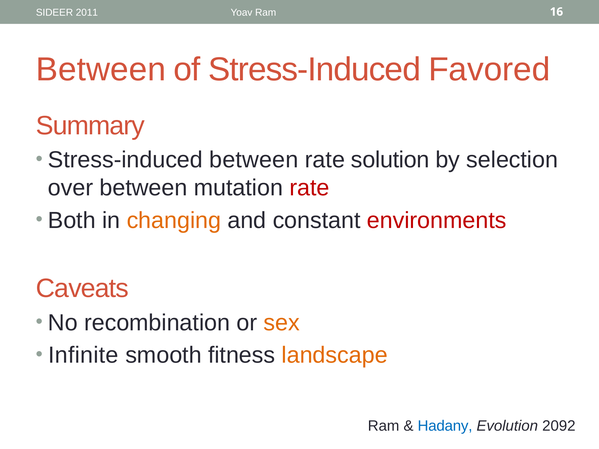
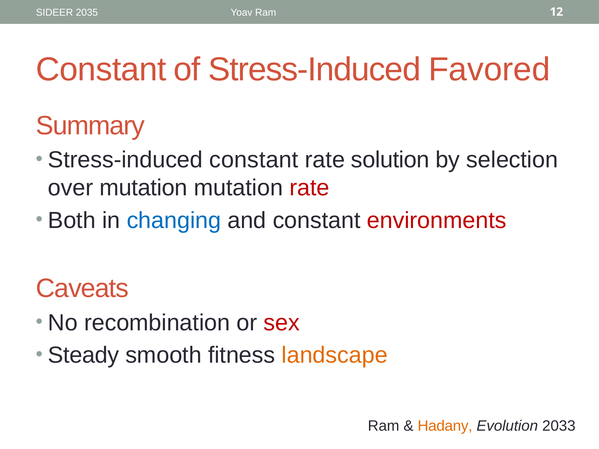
2011: 2011 -> 2035
16: 16 -> 12
Between at (101, 70): Between -> Constant
Stress-induced between: between -> constant
over between: between -> mutation
changing colour: orange -> blue
sex colour: orange -> red
Infinite: Infinite -> Steady
Hadany colour: blue -> orange
2092: 2092 -> 2033
